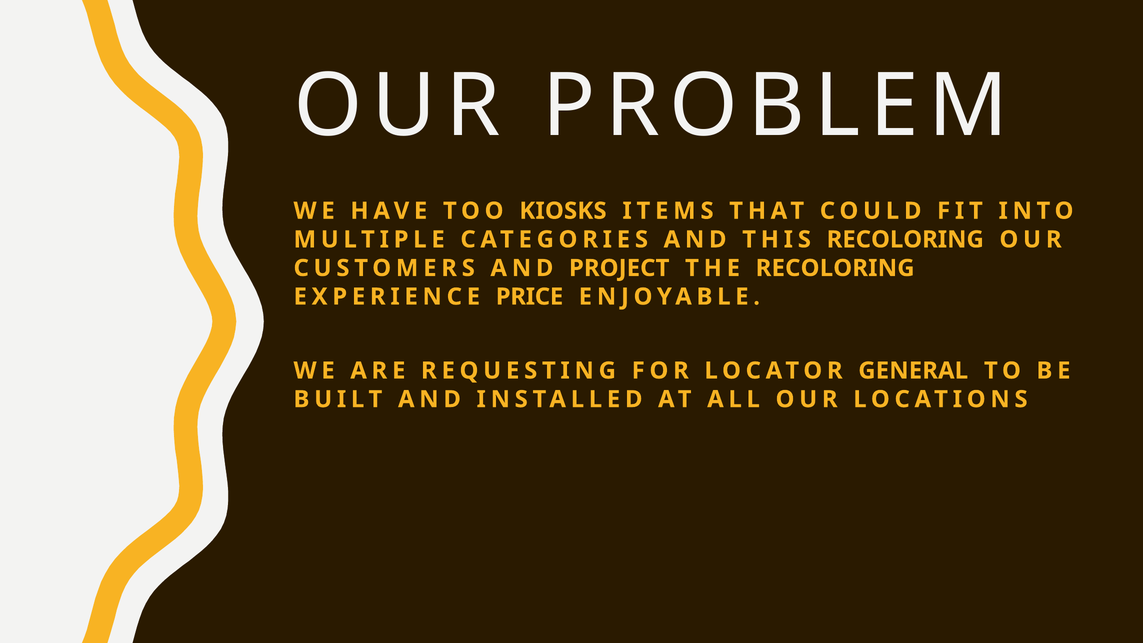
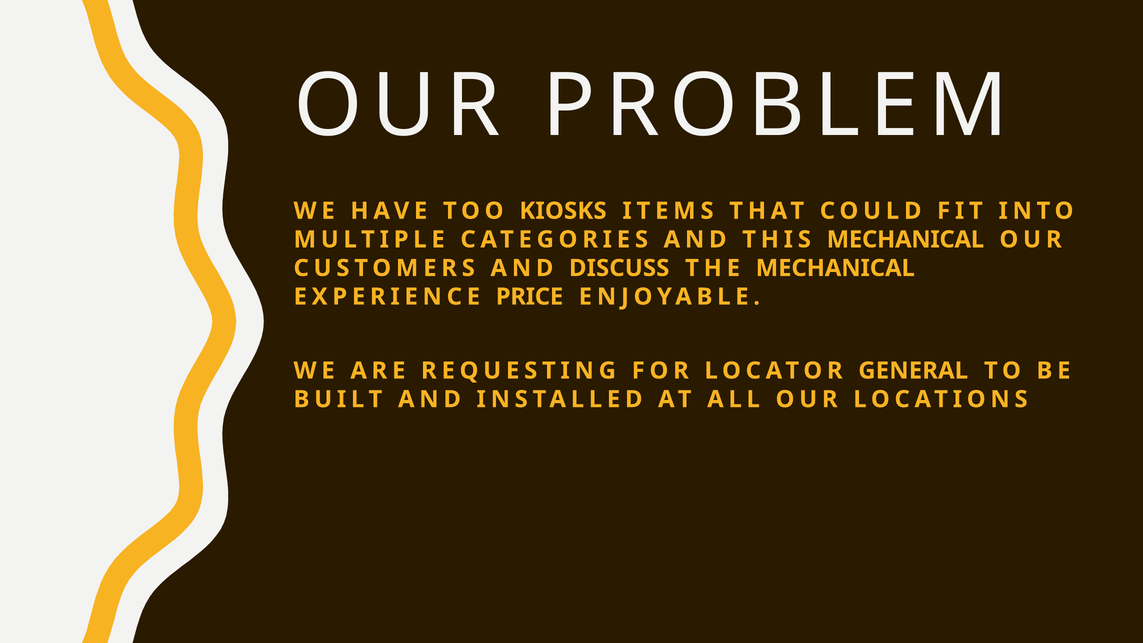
THIS RECOLORING: RECOLORING -> MECHANICAL
PROJECT: PROJECT -> DISCUSS
THE RECOLORING: RECOLORING -> MECHANICAL
